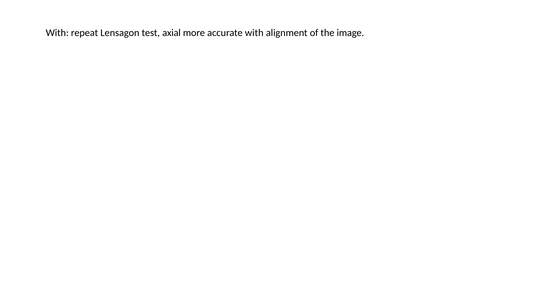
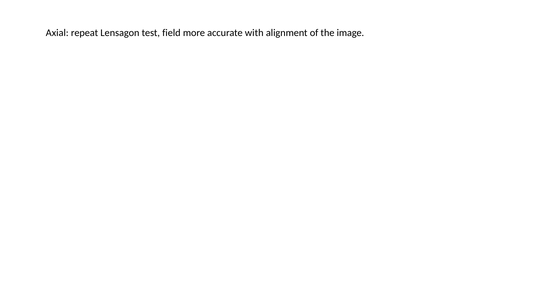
With at (57, 33): With -> Axial
axial: axial -> field
